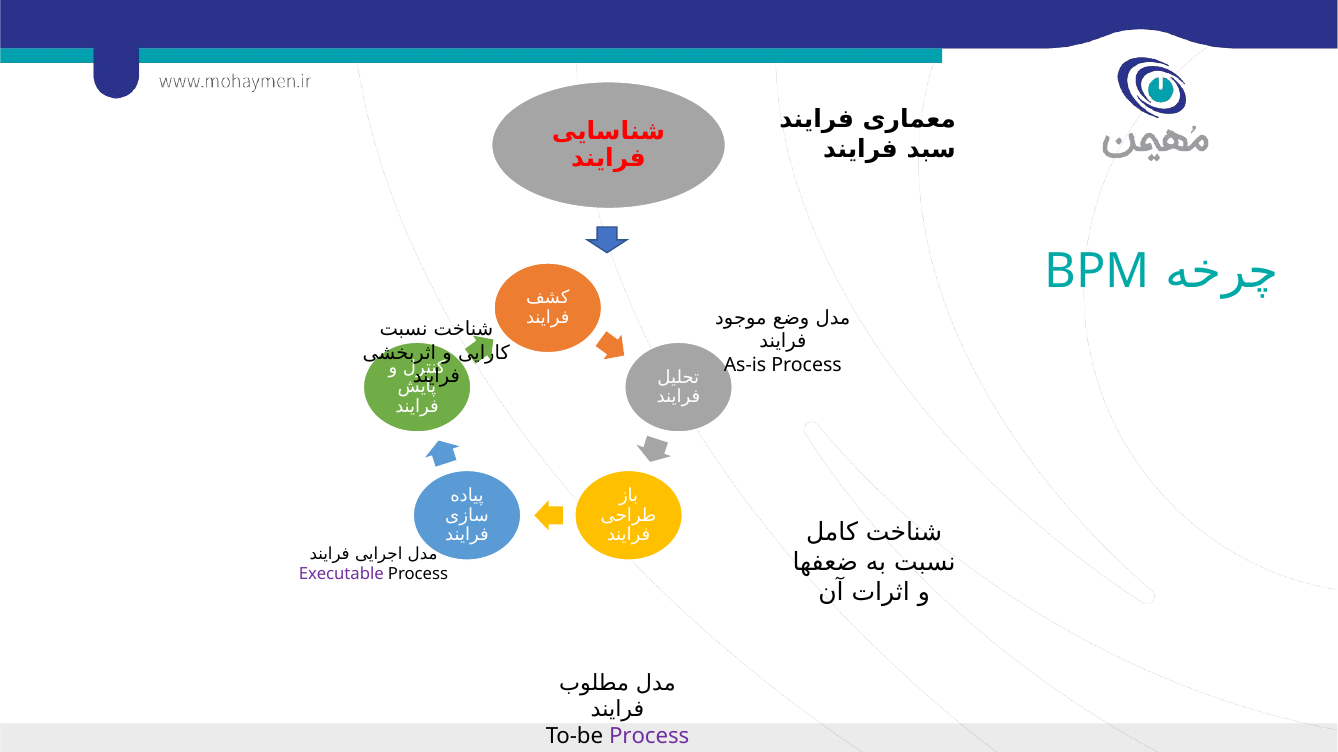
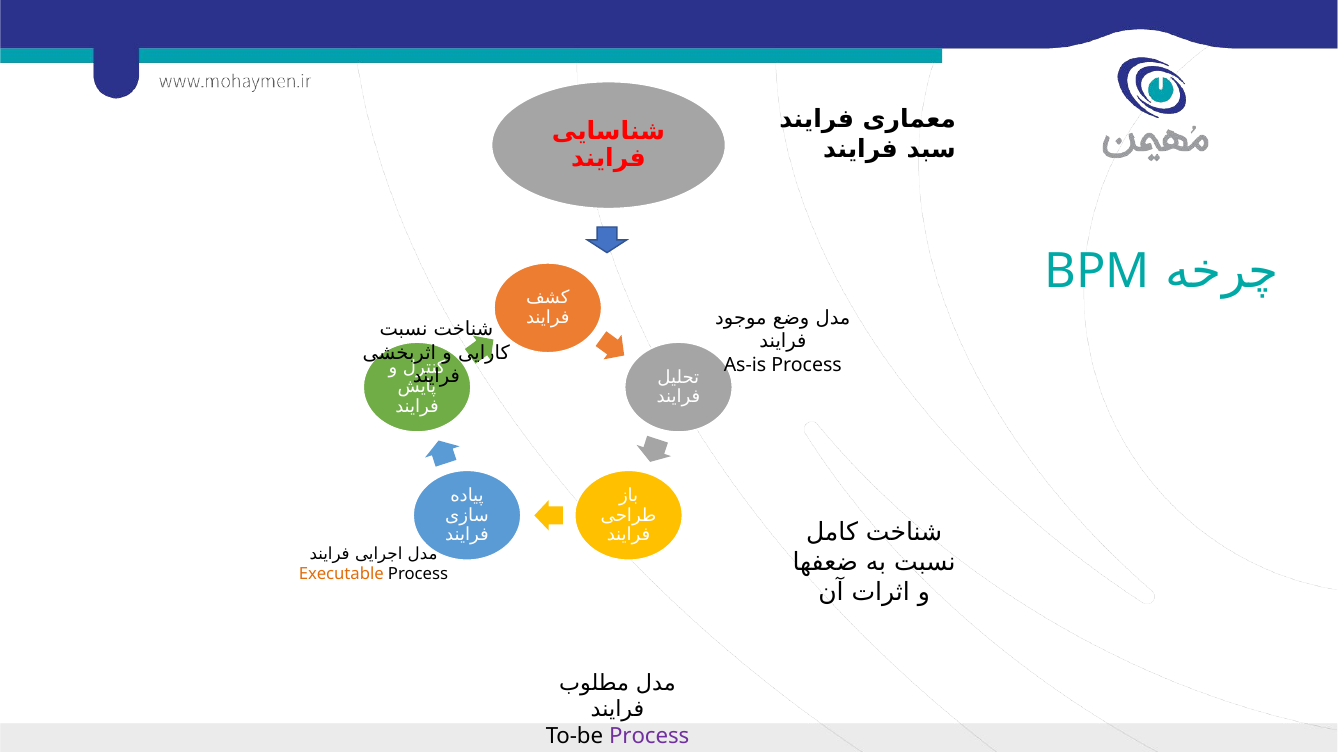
Executable colour: purple -> orange
